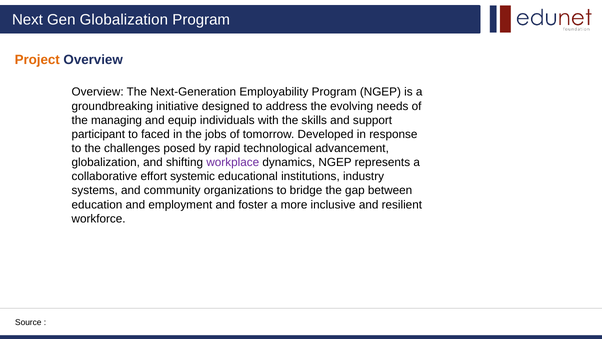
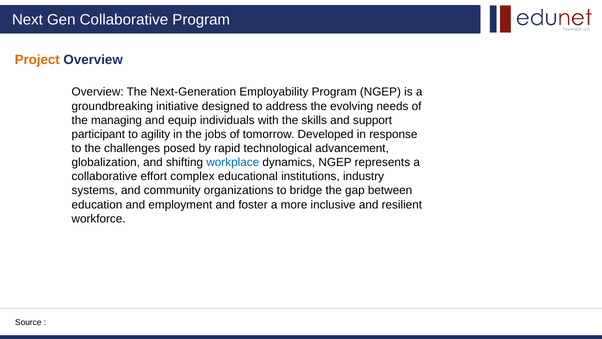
Globalization at (124, 20): Globalization -> Collaborative
faced: faced -> agility
workplace colour: purple -> blue
systemic: systemic -> complex
